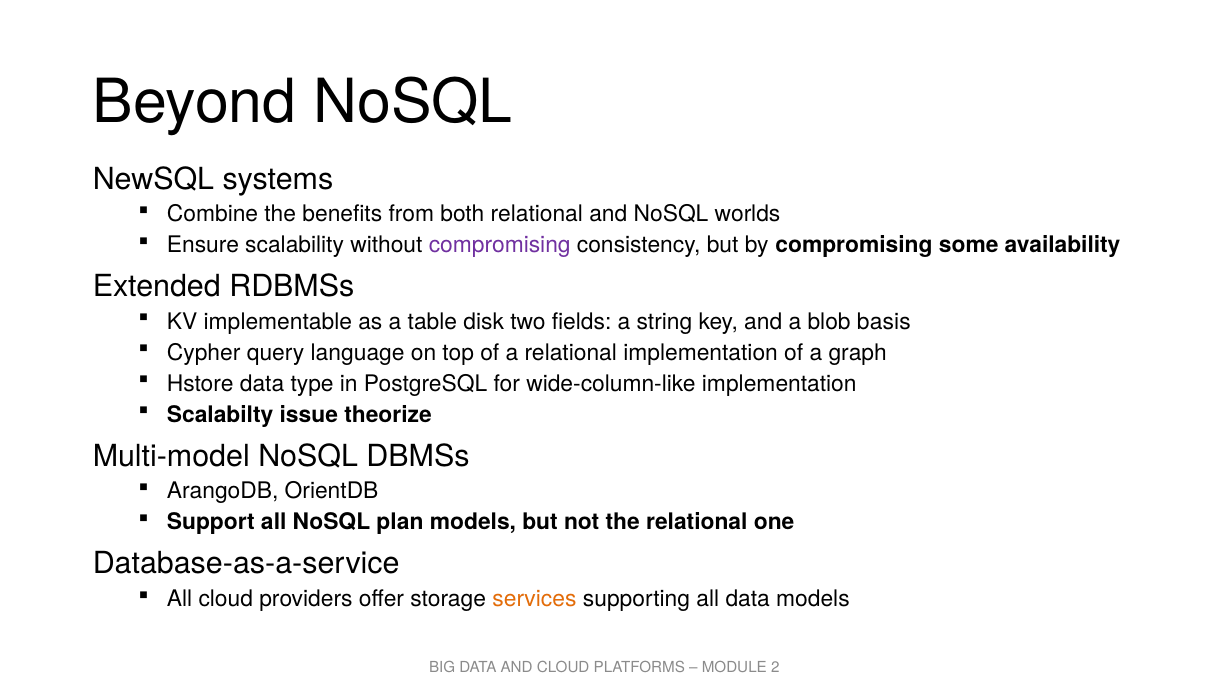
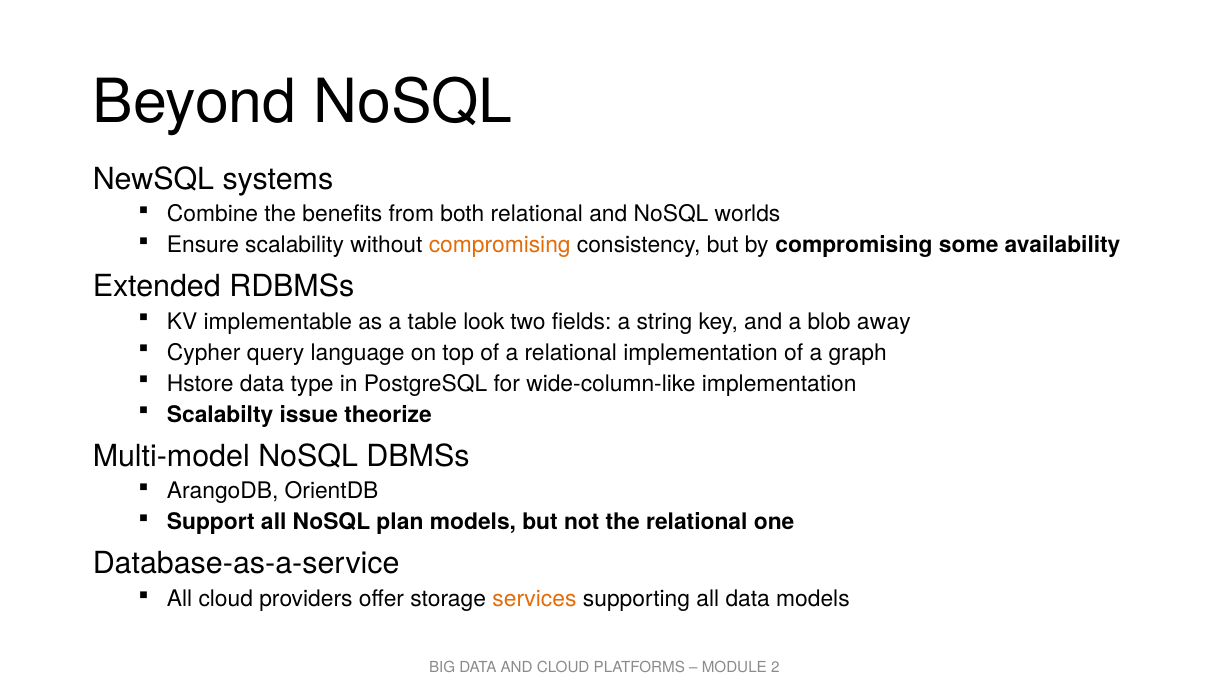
compromising at (500, 245) colour: purple -> orange
disk: disk -> look
basis: basis -> away
